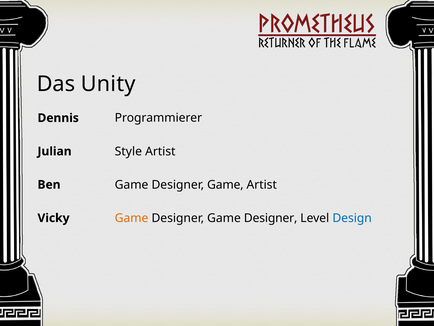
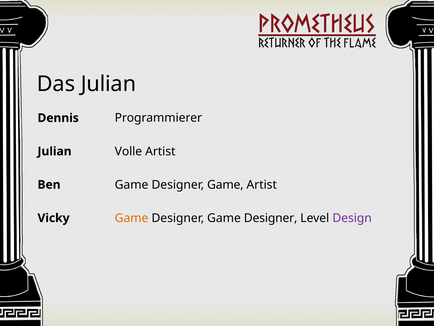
Das Unity: Unity -> Julian
Style: Style -> Volle
Design colour: blue -> purple
